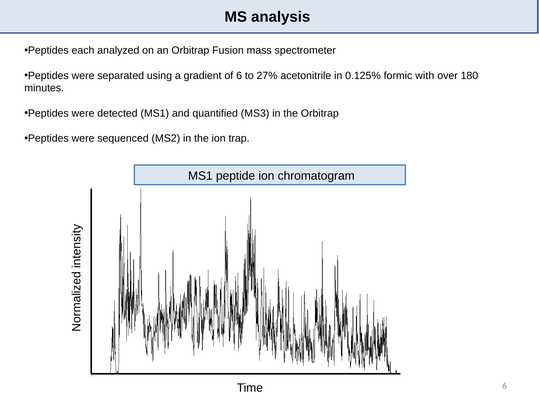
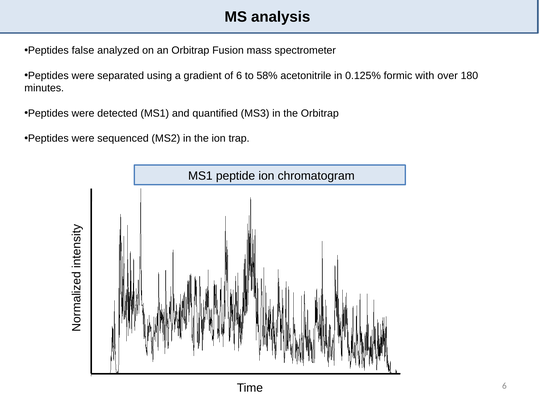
each: each -> false
27%: 27% -> 58%
